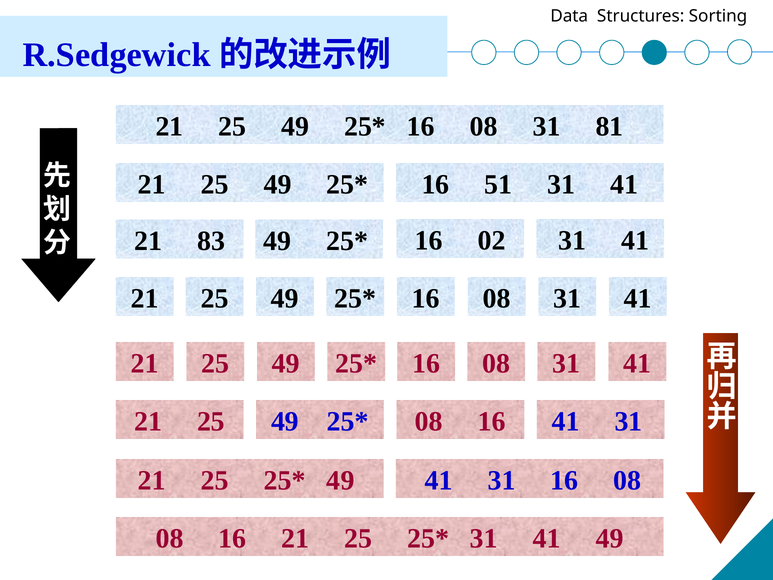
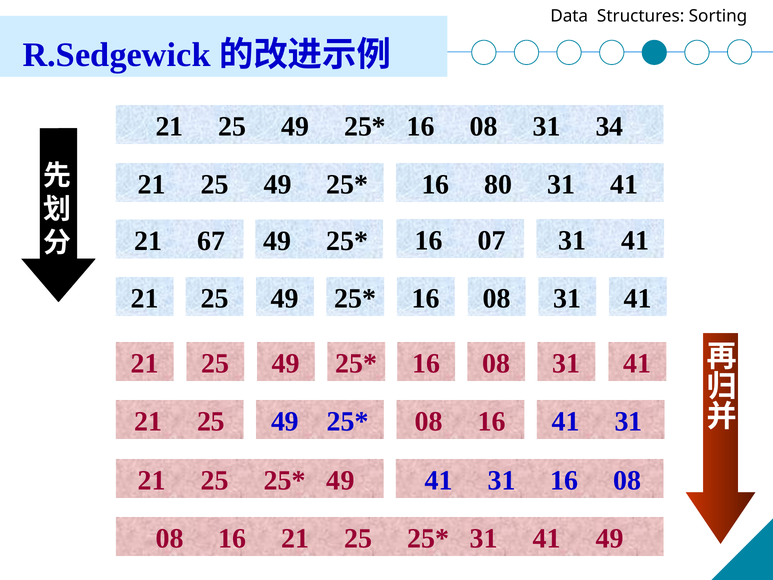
81: 81 -> 34
51: 51 -> 80
83: 83 -> 67
02: 02 -> 07
